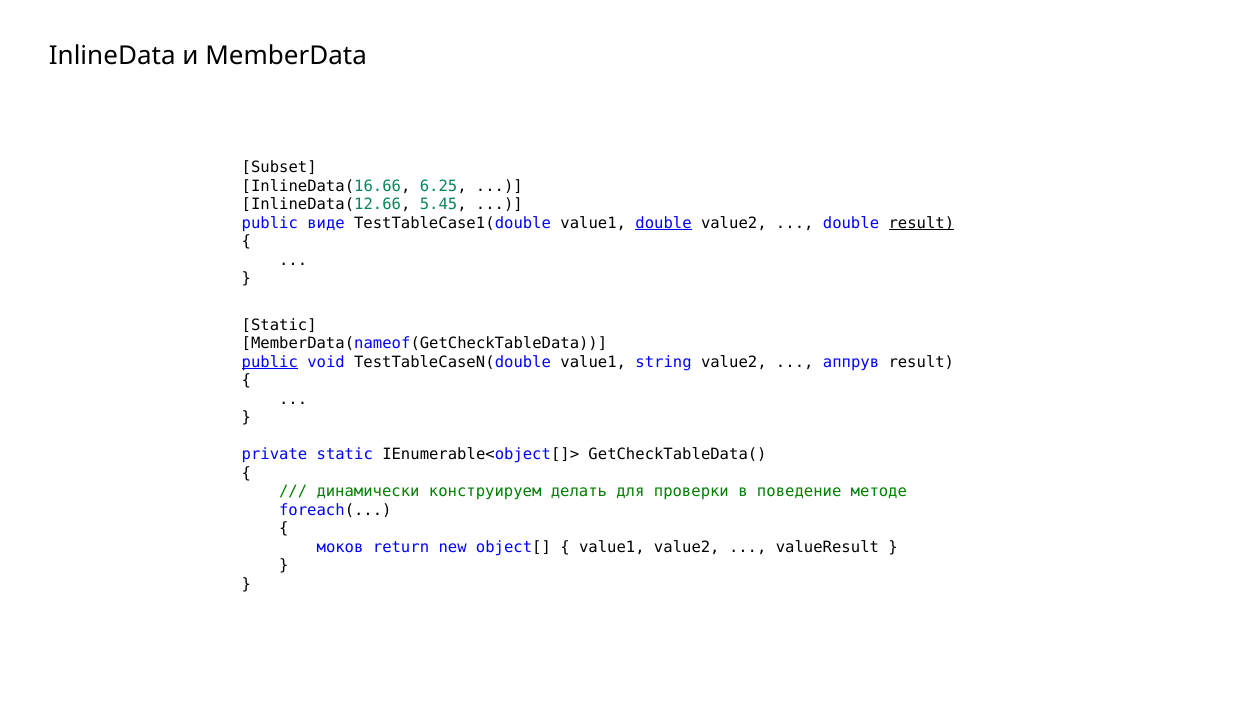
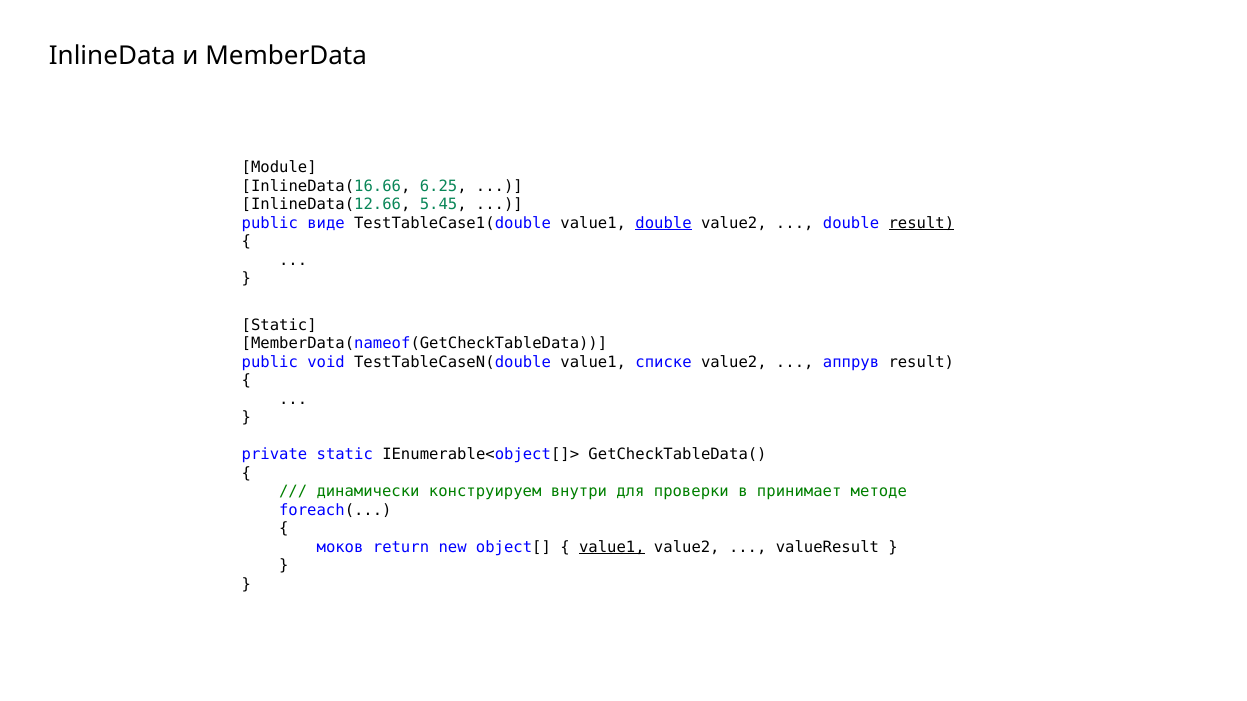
Subset: Subset -> Module
public at (270, 362) underline: present -> none
string: string -> списке
делать: делать -> внутри
поведение: поведение -> принимает
value1 at (612, 548) underline: none -> present
